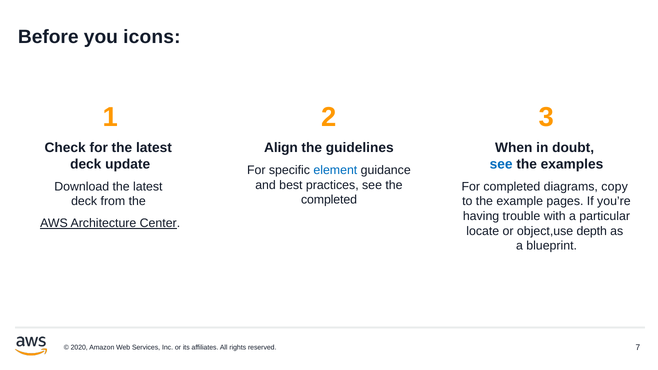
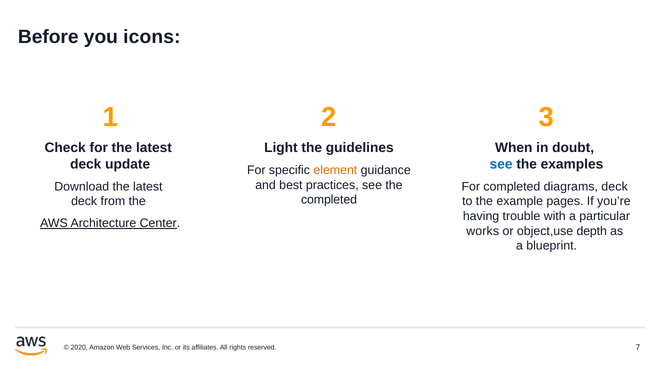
Align: Align -> Light
element colour: blue -> orange
diagrams copy: copy -> deck
locate: locate -> works
